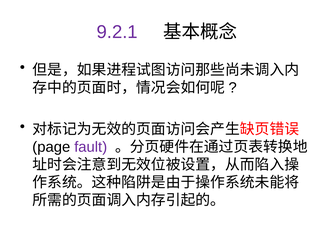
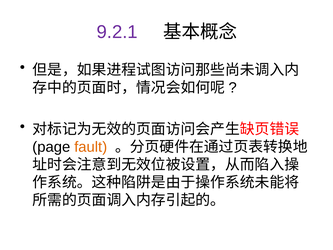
fault colour: purple -> orange
